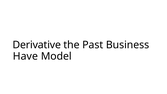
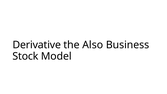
Past: Past -> Also
Have: Have -> Stock
